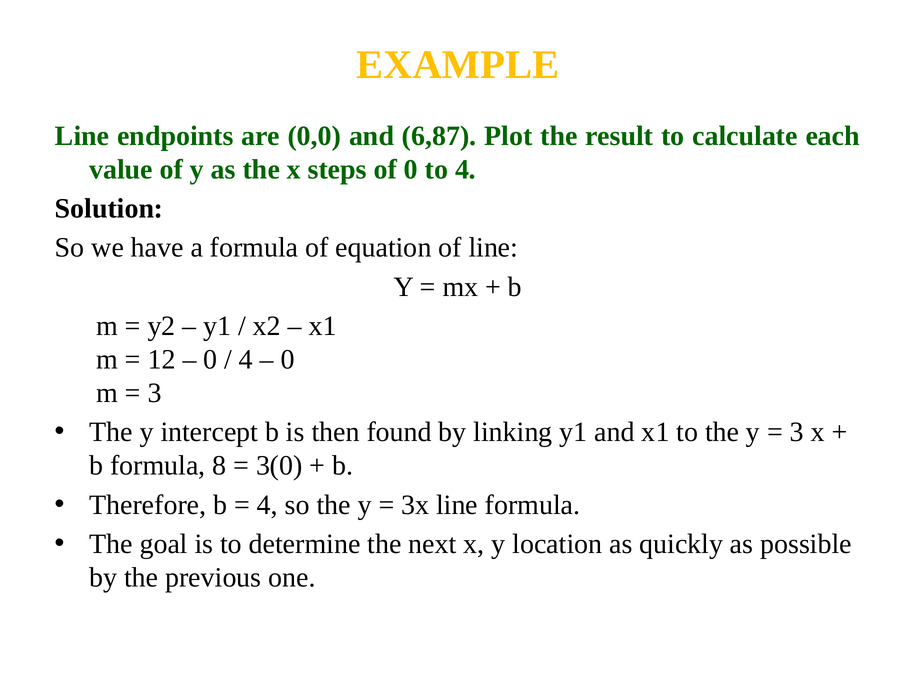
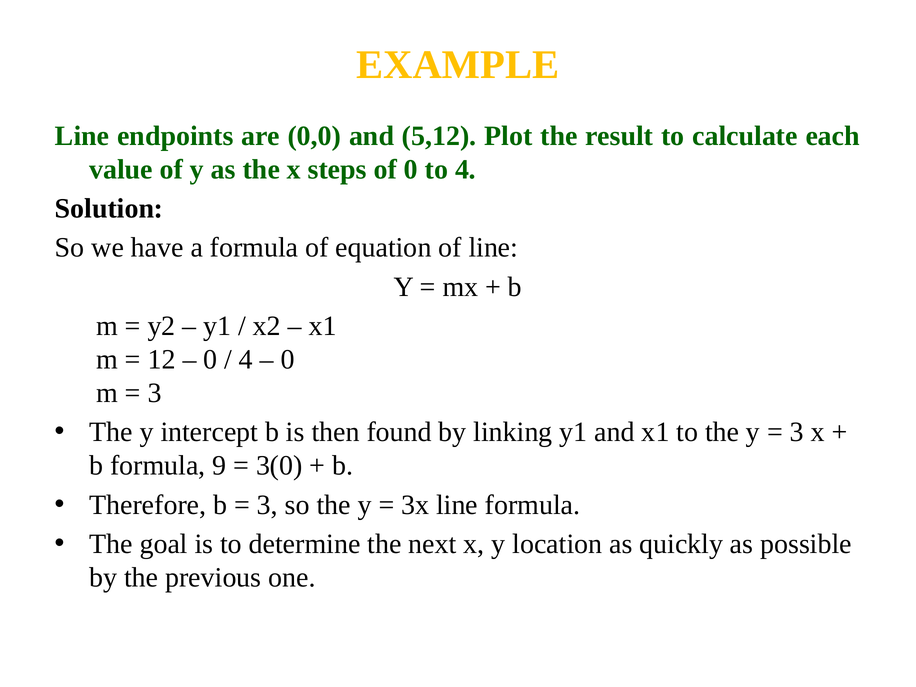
6,87: 6,87 -> 5,12
8: 8 -> 9
4 at (267, 505): 4 -> 3
